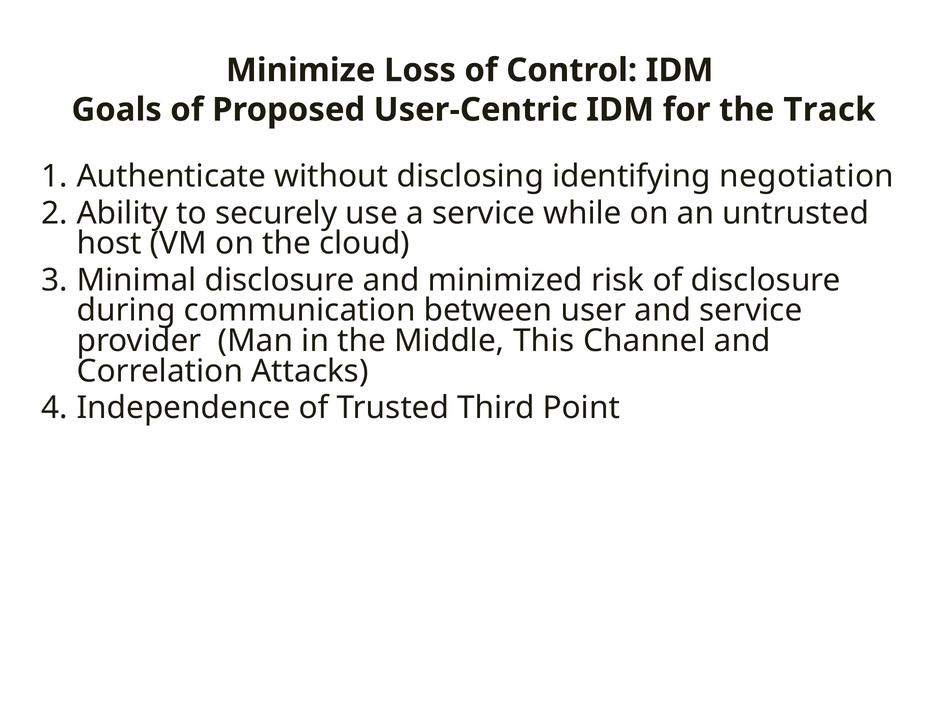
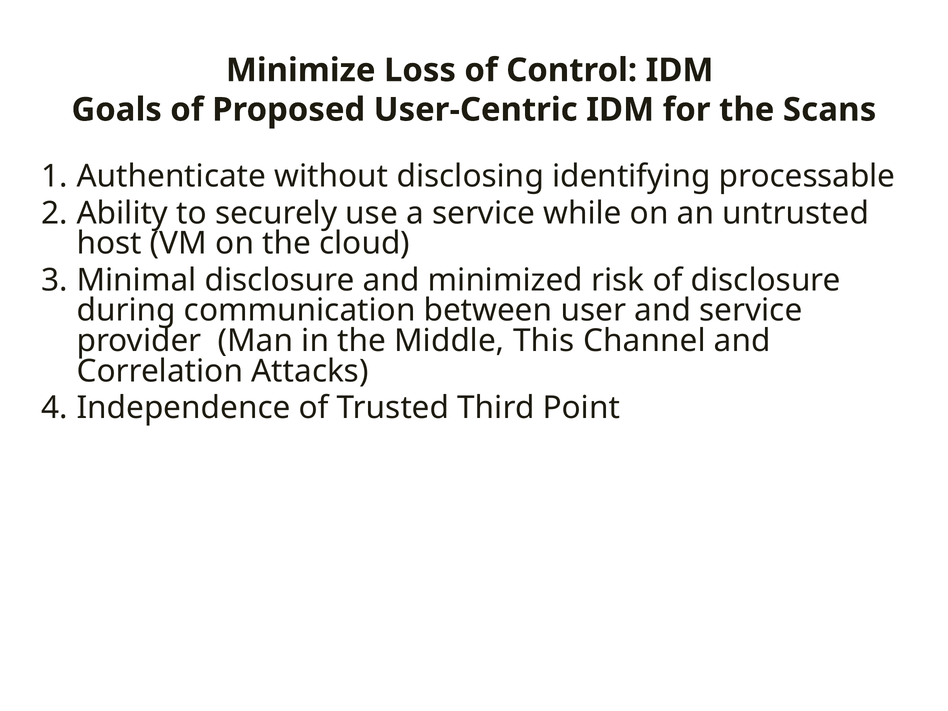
Track: Track -> Scans
negotiation: negotiation -> processable
